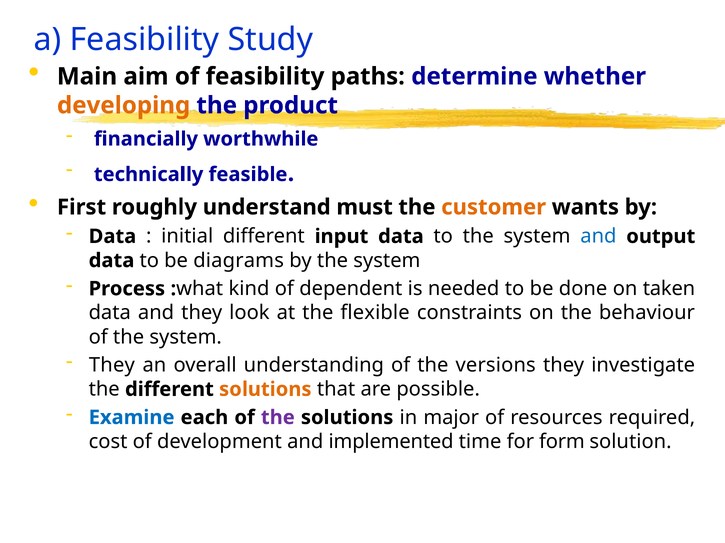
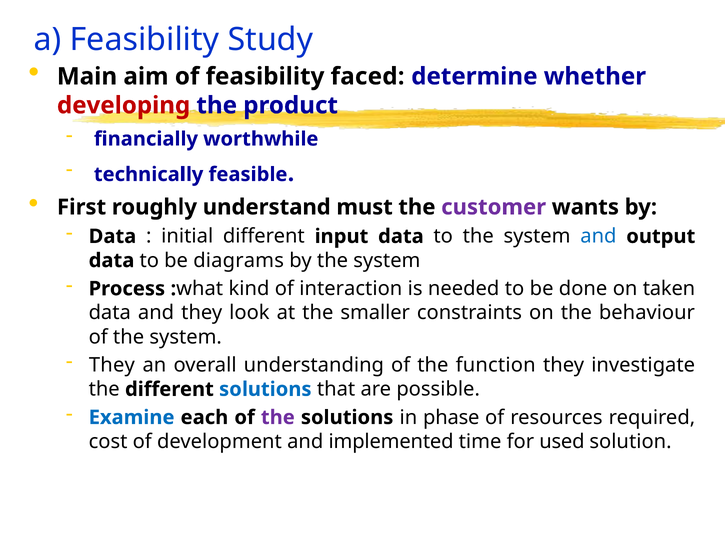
paths: paths -> faced
developing colour: orange -> red
customer colour: orange -> purple
dependent: dependent -> interaction
flexible: flexible -> smaller
versions: versions -> function
solutions at (265, 390) colour: orange -> blue
major: major -> phase
form: form -> used
